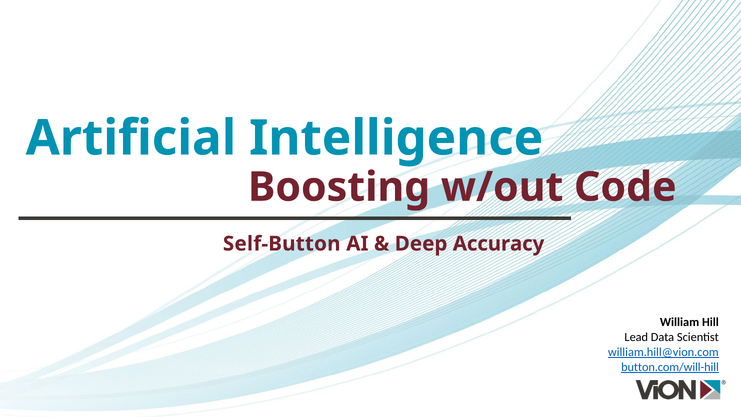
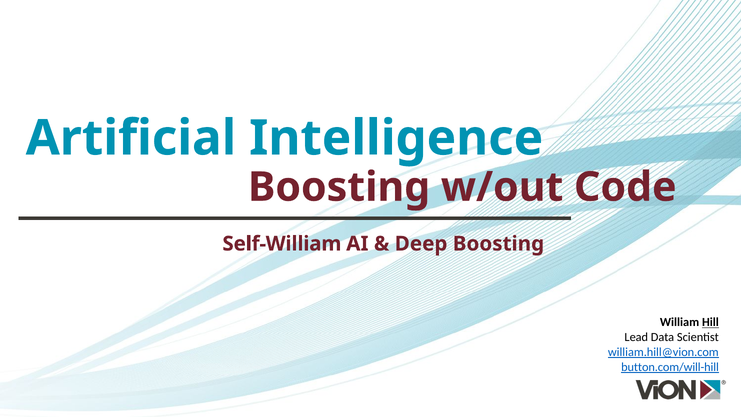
Self-Button: Self-Button -> Self-William
Deep Accuracy: Accuracy -> Boosting
Hill underline: none -> present
